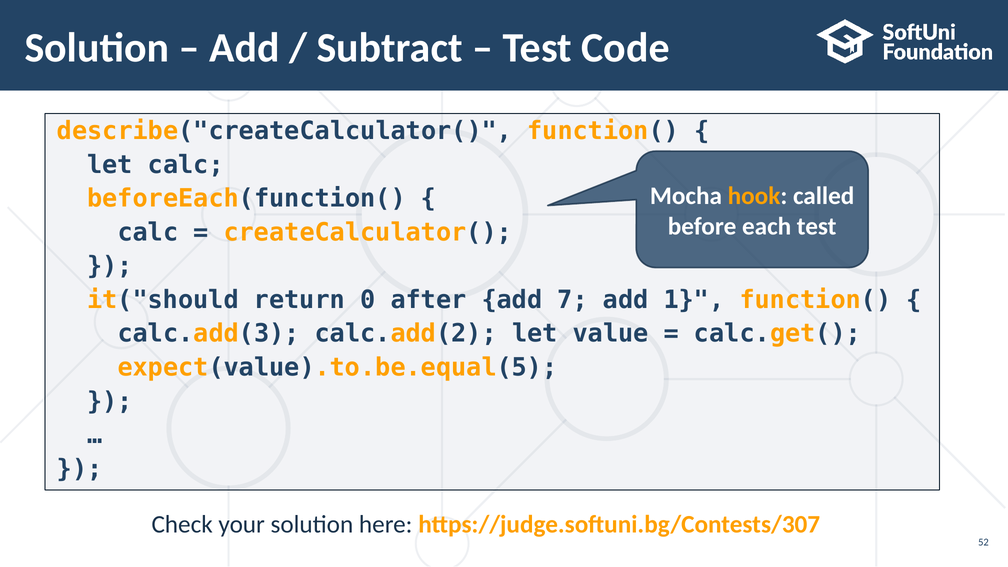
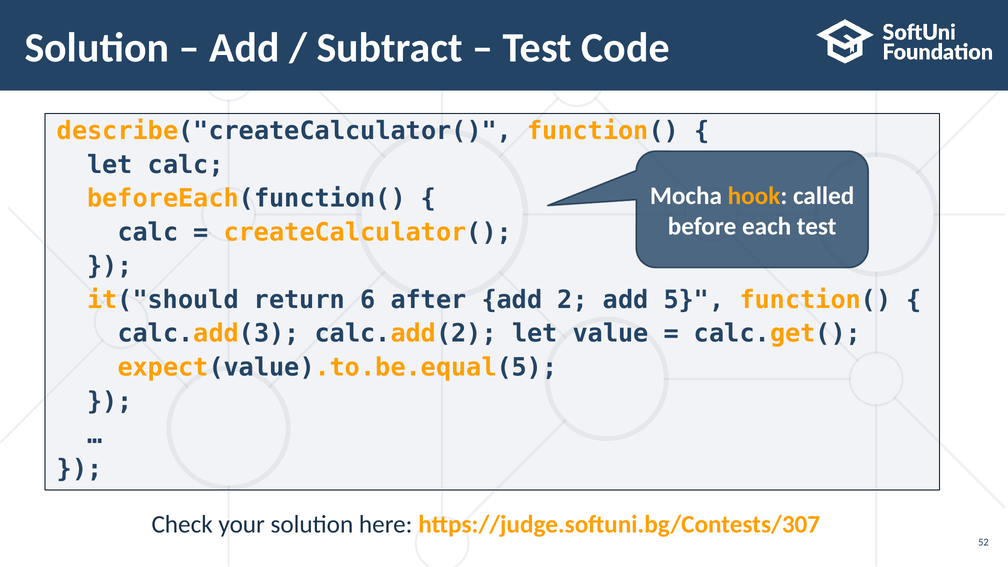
0: 0 -> 6
7: 7 -> 2
1: 1 -> 5
